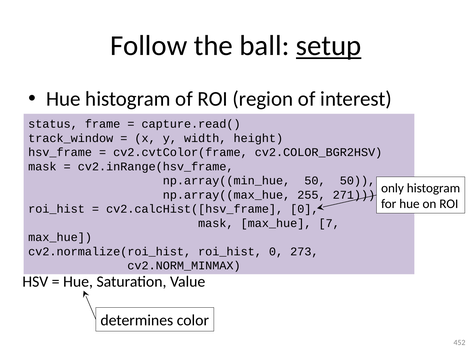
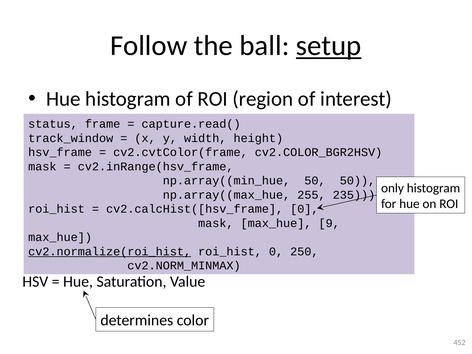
271: 271 -> 235
7: 7 -> 9
cv2.normalize(roi_hist underline: none -> present
273: 273 -> 250
